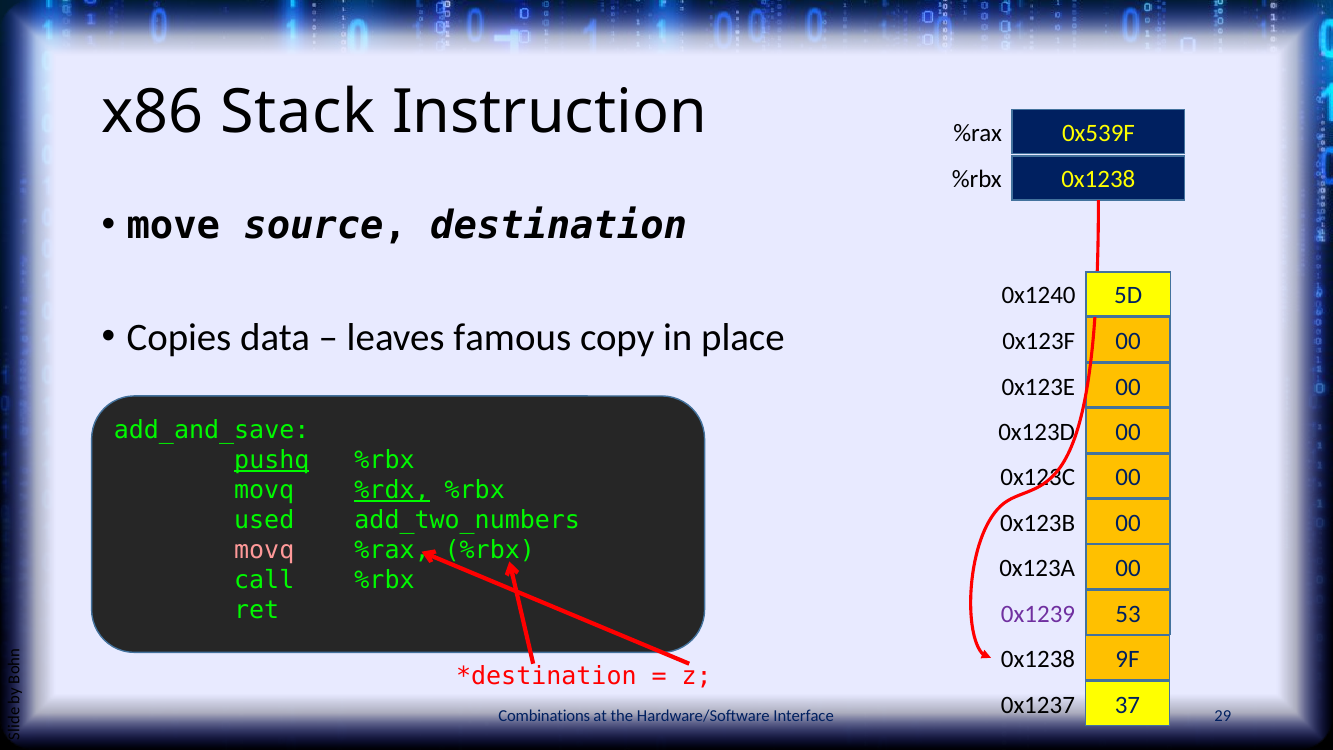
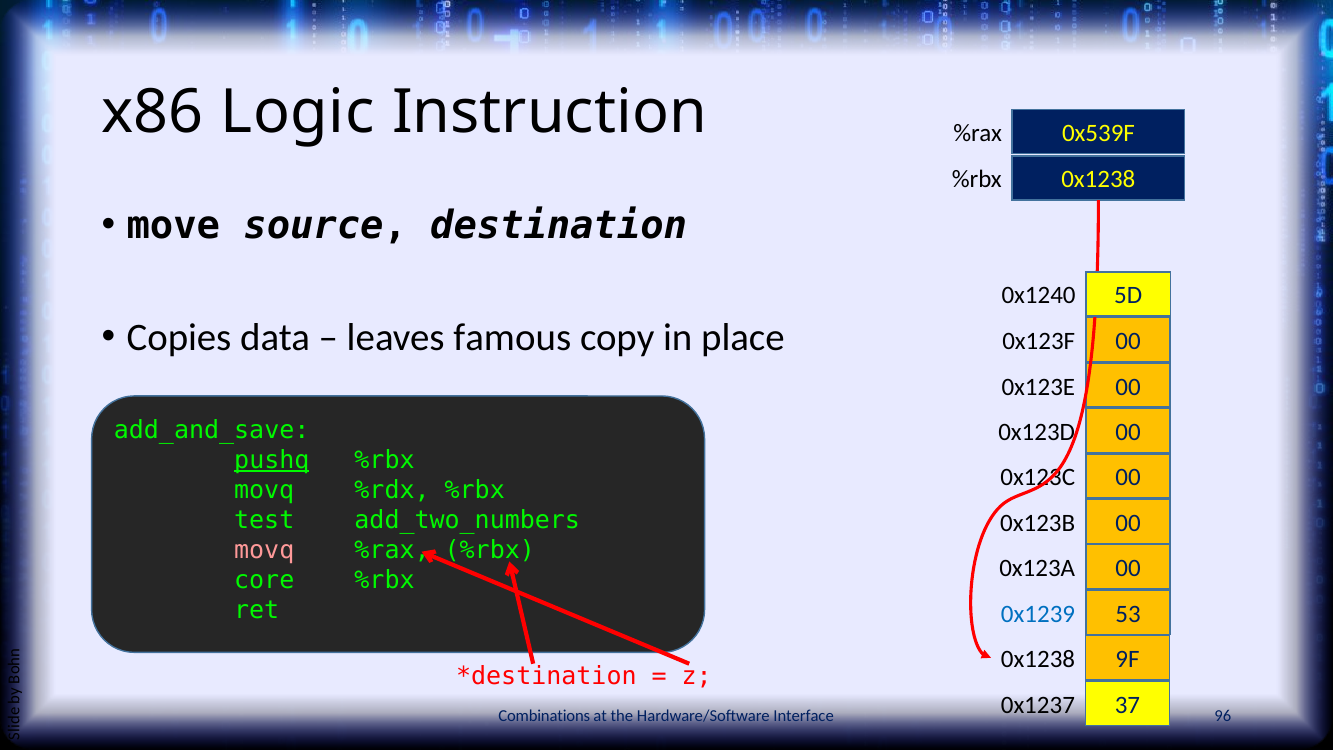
Stack: Stack -> Logic
%rdx underline: present -> none
used: used -> test
call: call -> core
0x1239 colour: purple -> blue
29: 29 -> 96
